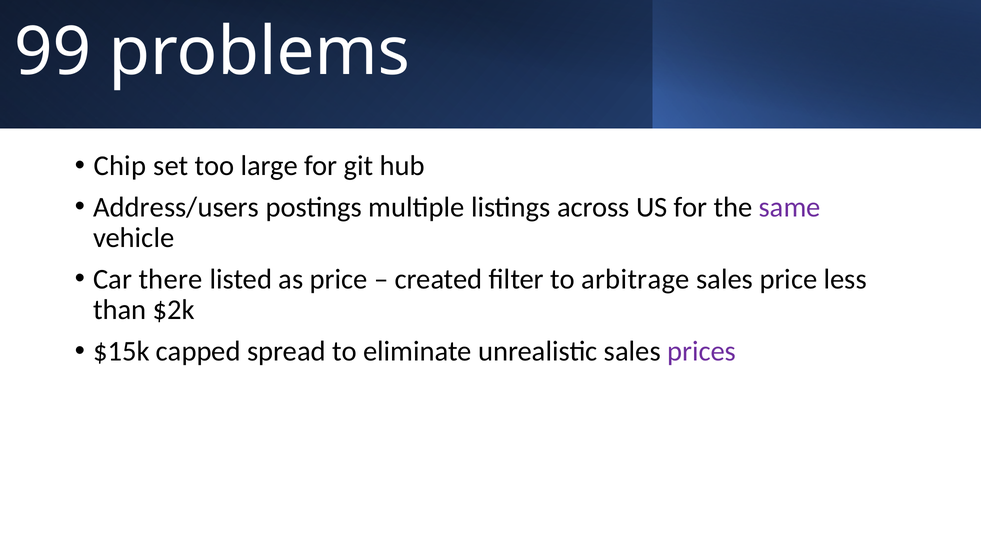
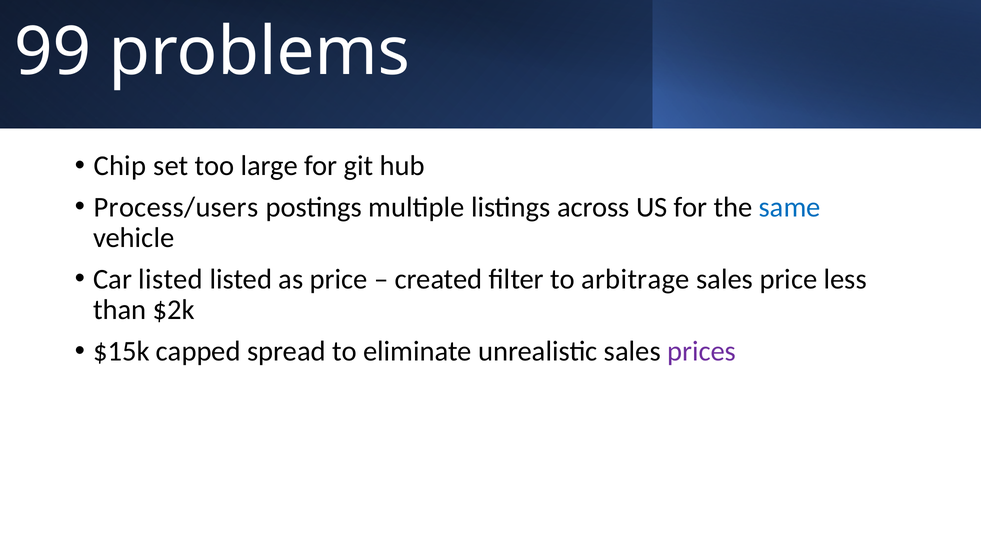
Address/users: Address/users -> Process/users
same colour: purple -> blue
Car there: there -> listed
